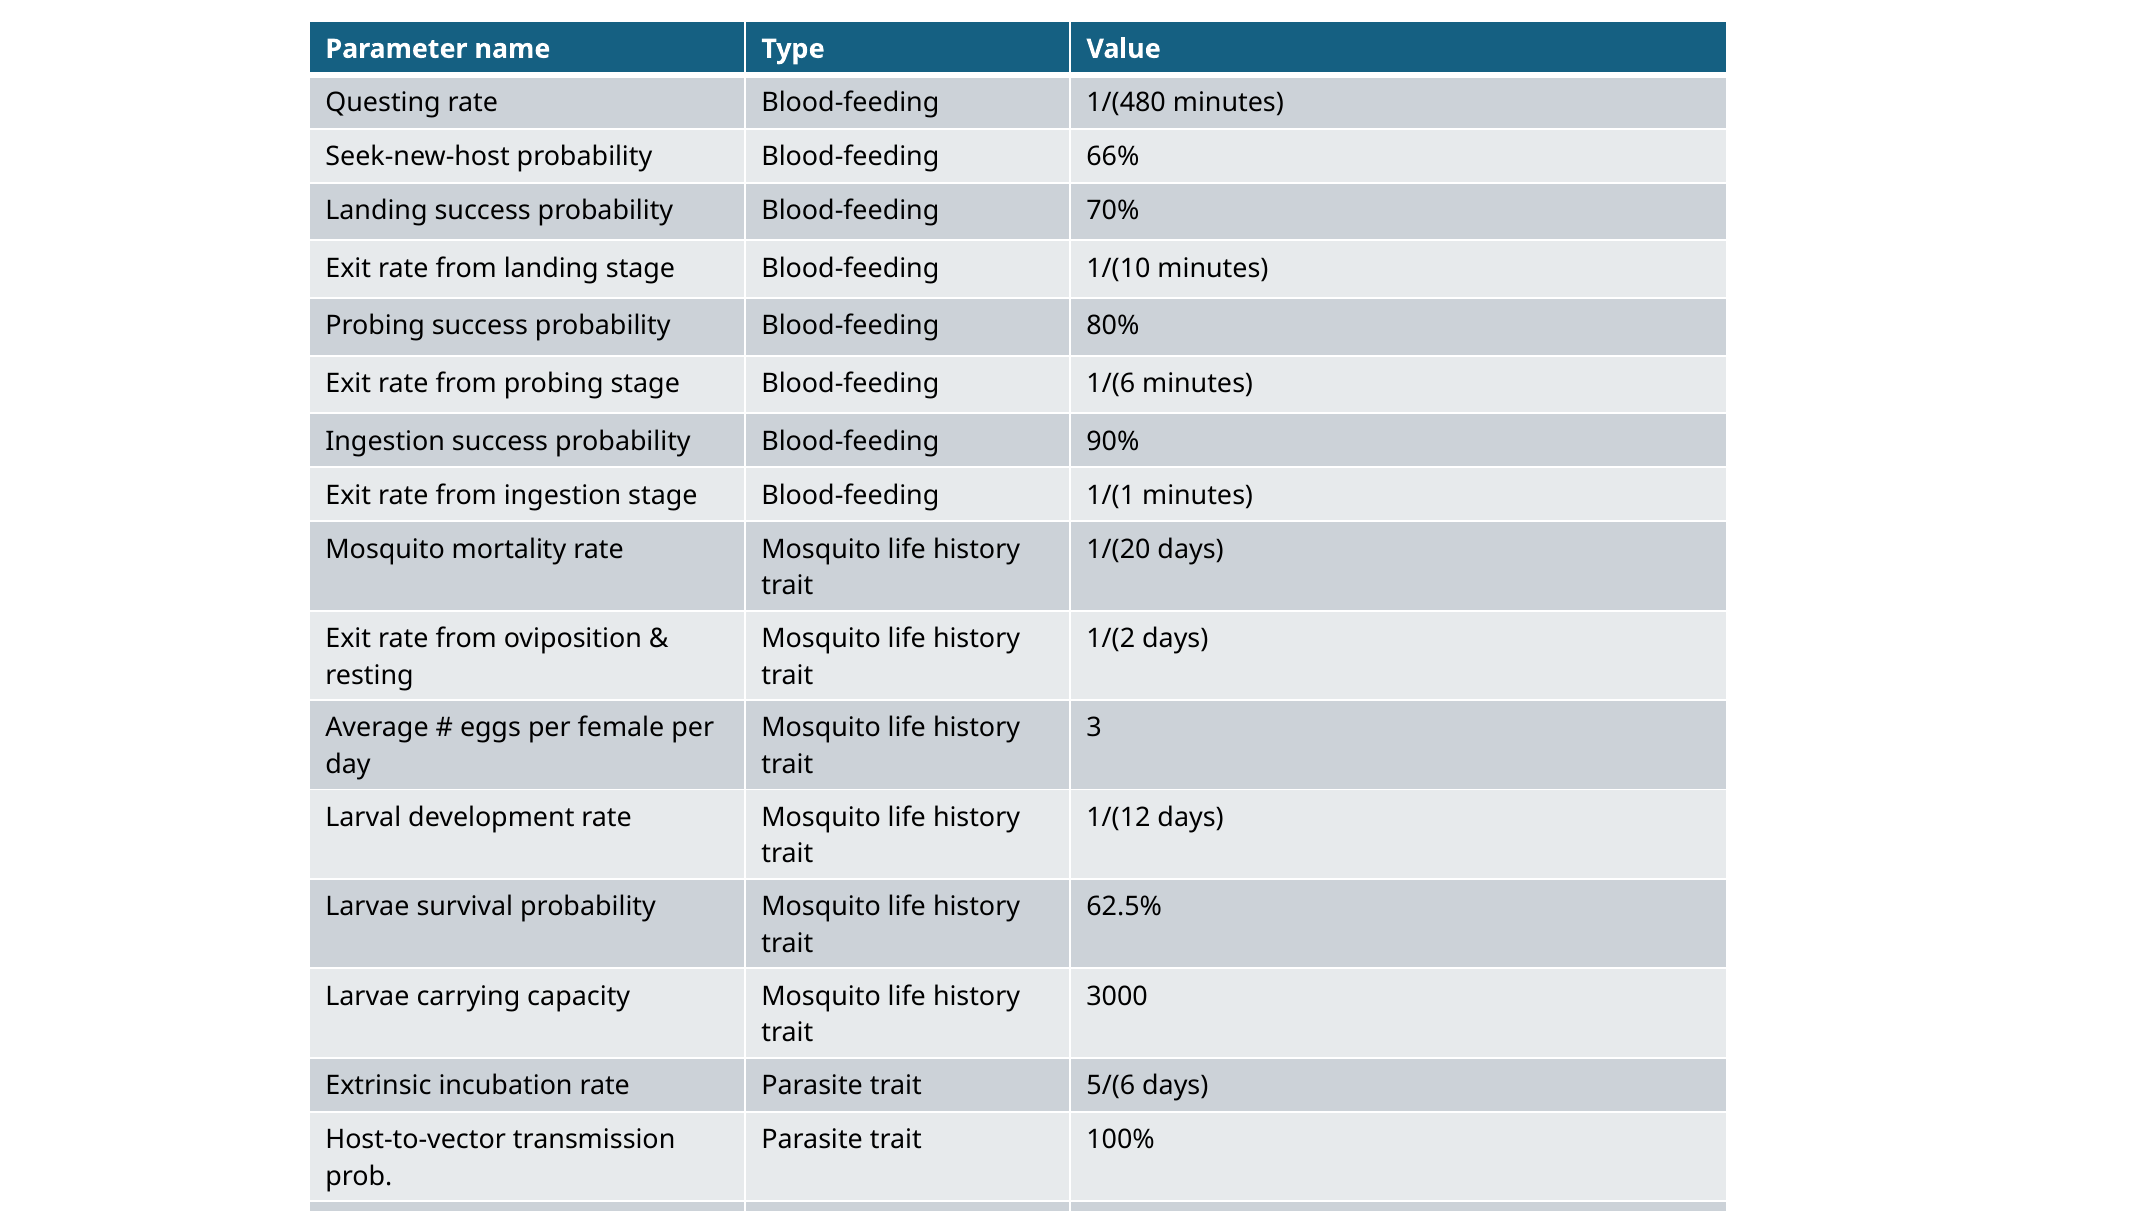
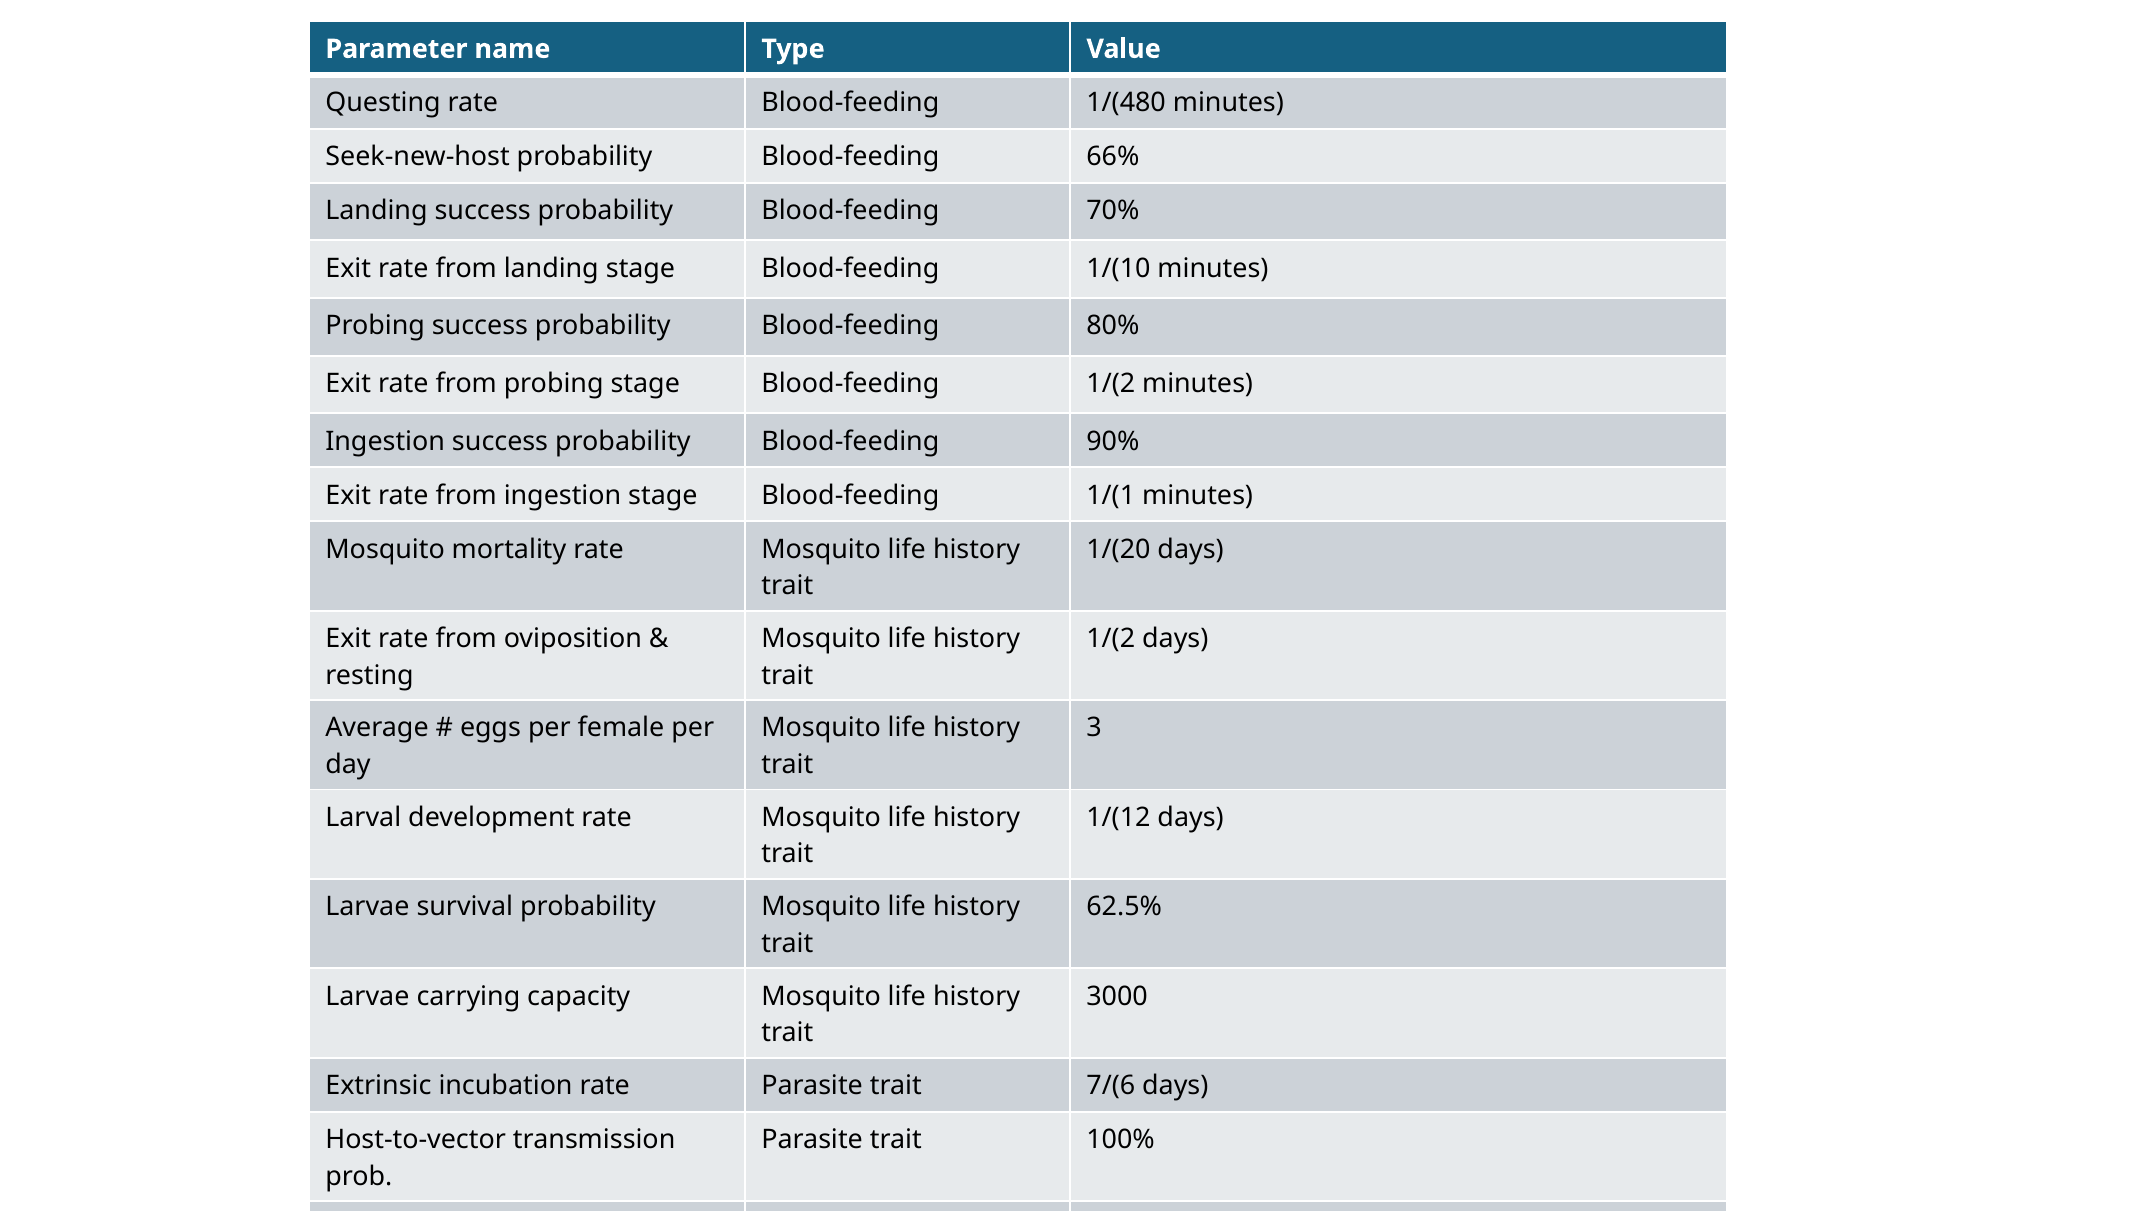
Blood-feeding 1/(6: 1/(6 -> 1/(2
5/(6: 5/(6 -> 7/(6
